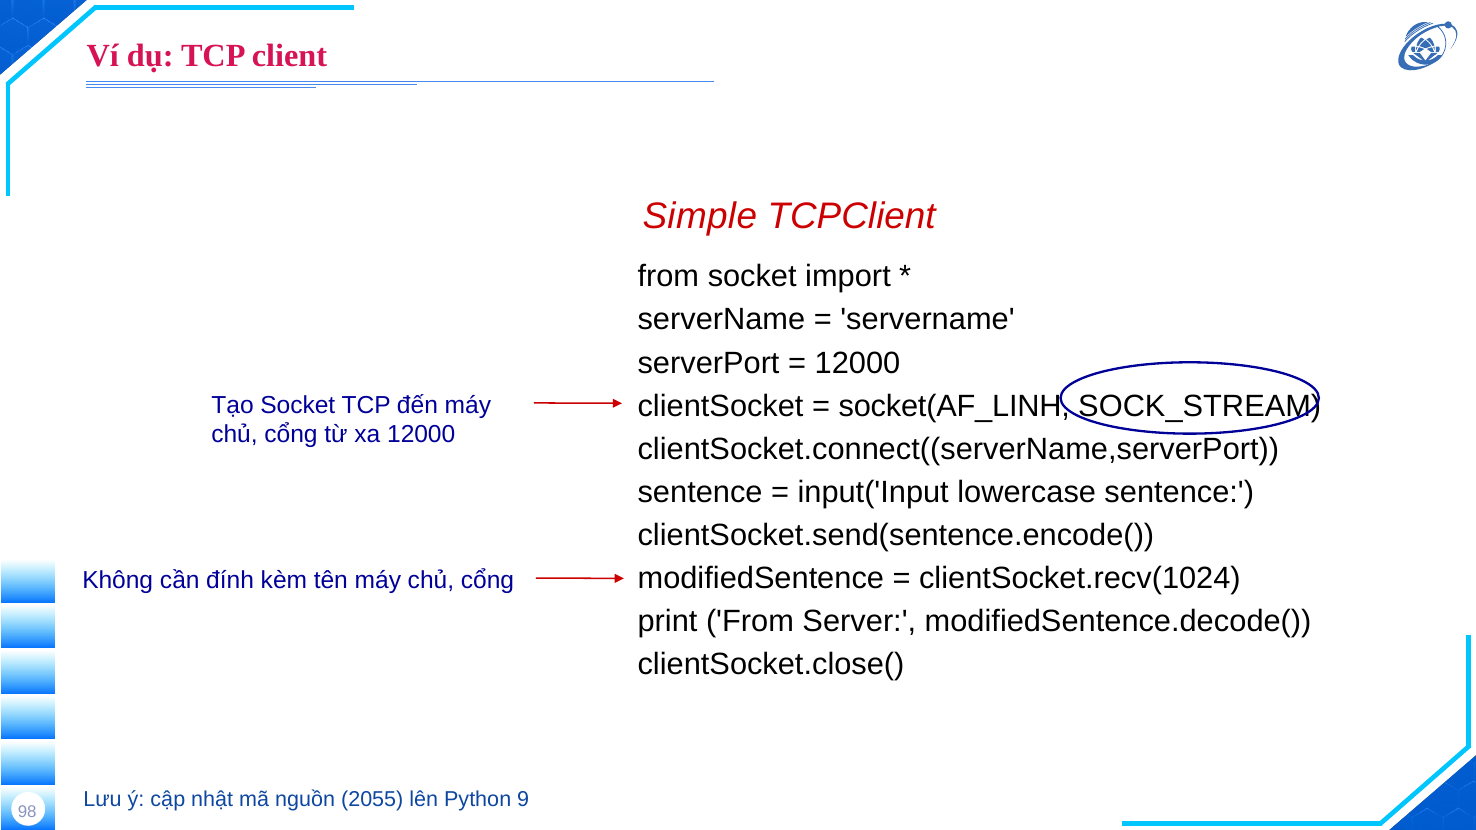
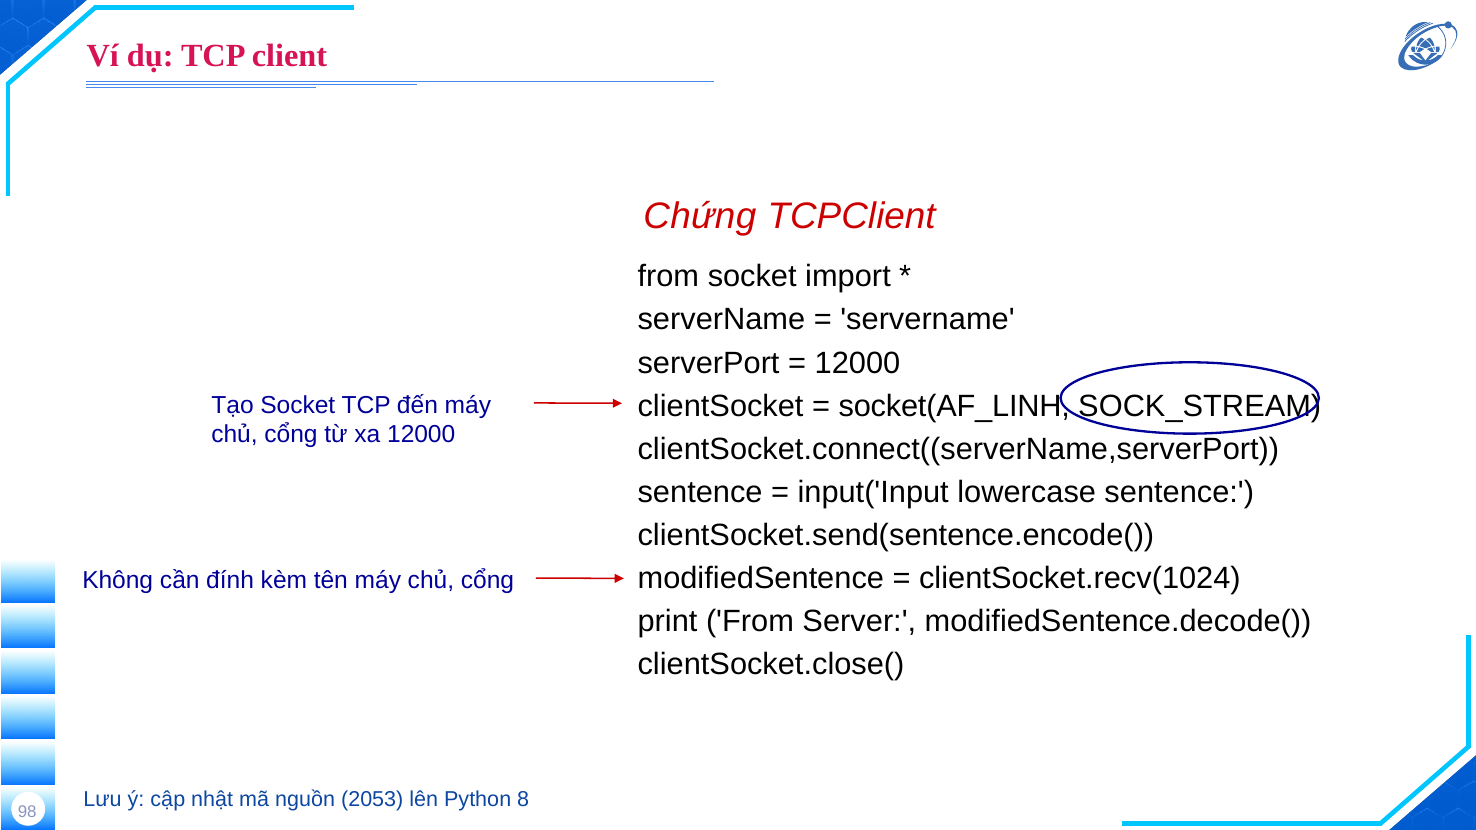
Simple: Simple -> Chứng
2055: 2055 -> 2053
9: 9 -> 8
